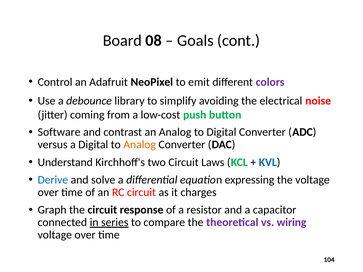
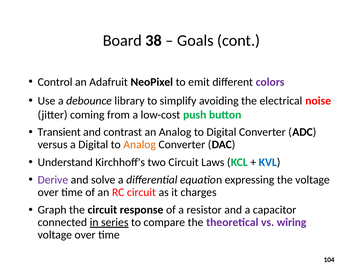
08: 08 -> 38
Software: Software -> Transient
Derive colour: blue -> purple
